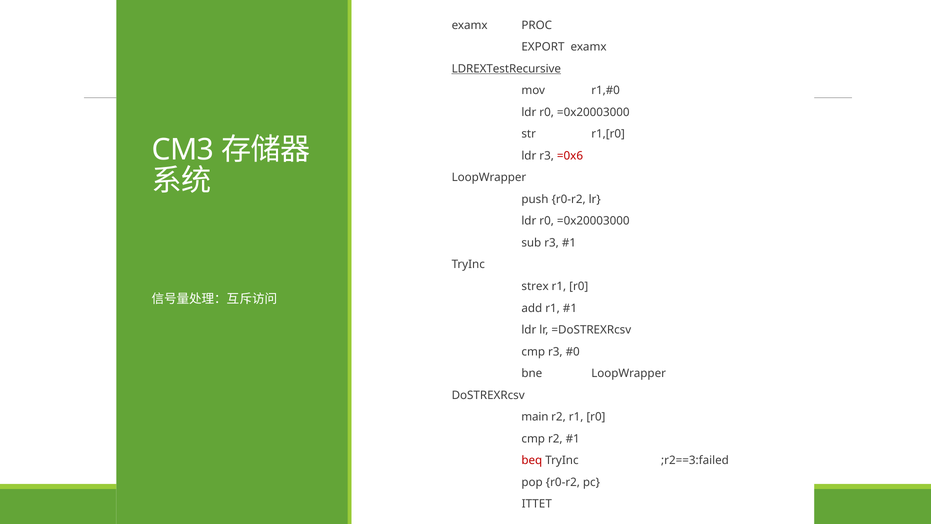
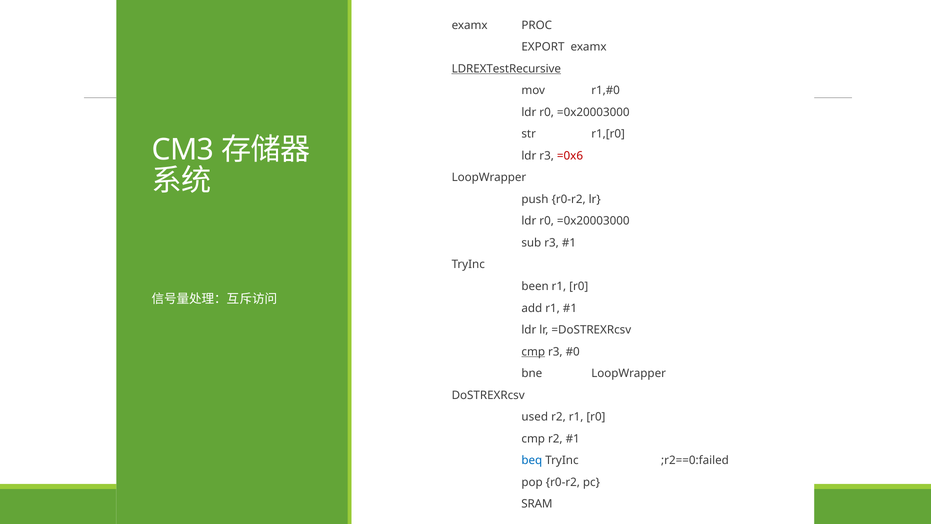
strex: strex -> been
cmp at (533, 351) underline: none -> present
main: main -> used
beq colour: red -> blue
;r2==3:failed: ;r2==3:failed -> ;r2==0:failed
ITTET: ITTET -> SRAM
